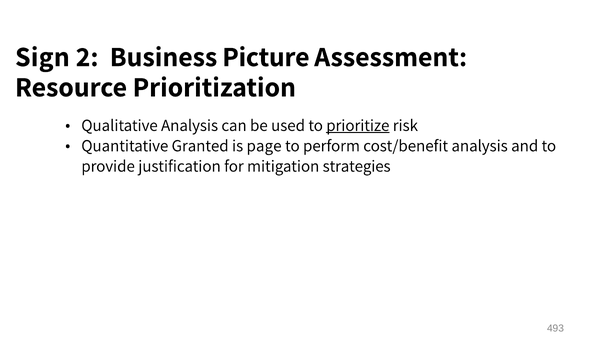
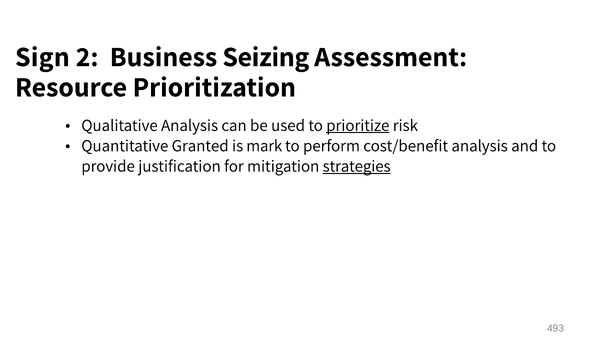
Picture: Picture -> Seizing
page: page -> mark
strategies underline: none -> present
